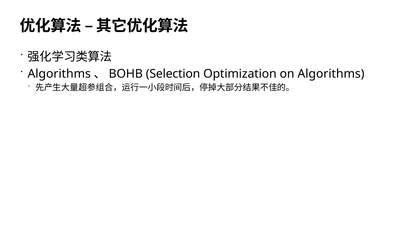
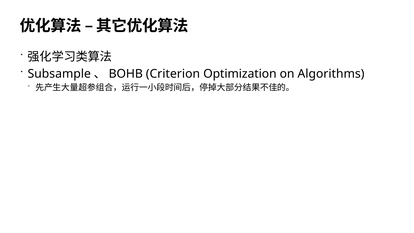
Algorithms at (59, 74): Algorithms -> Subsample
Selection: Selection -> Criterion
